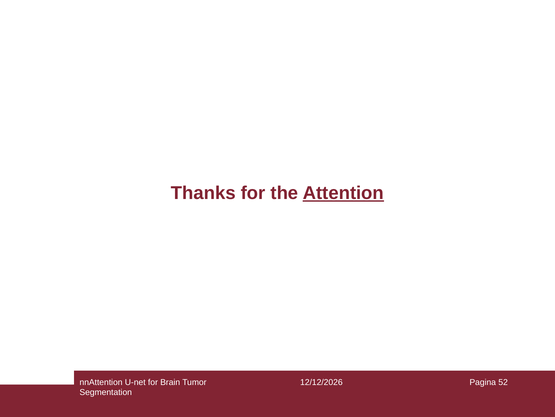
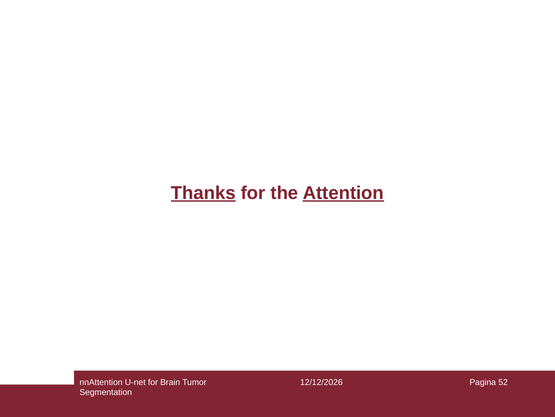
Thanks underline: none -> present
